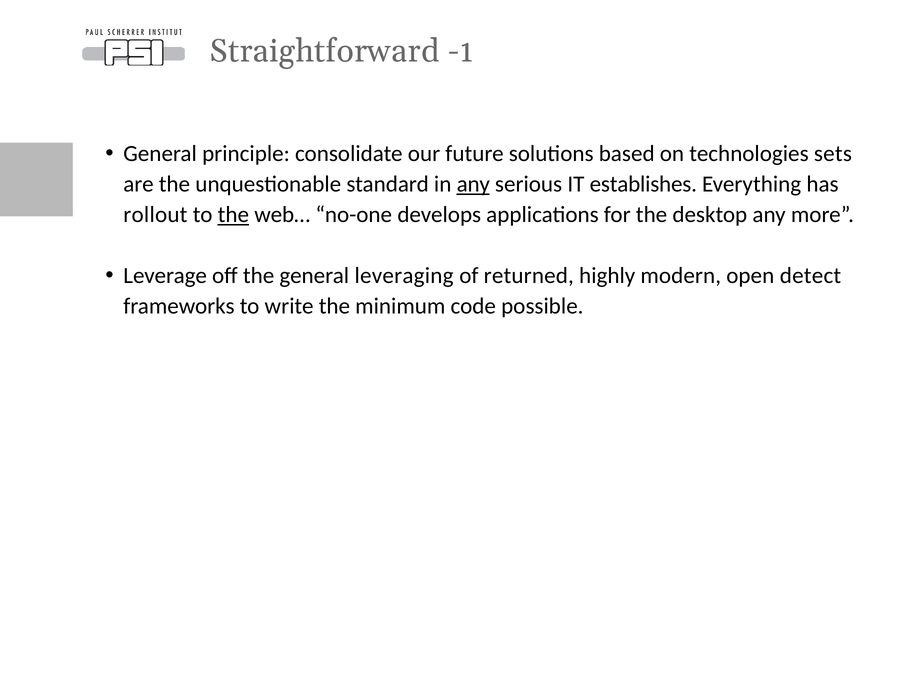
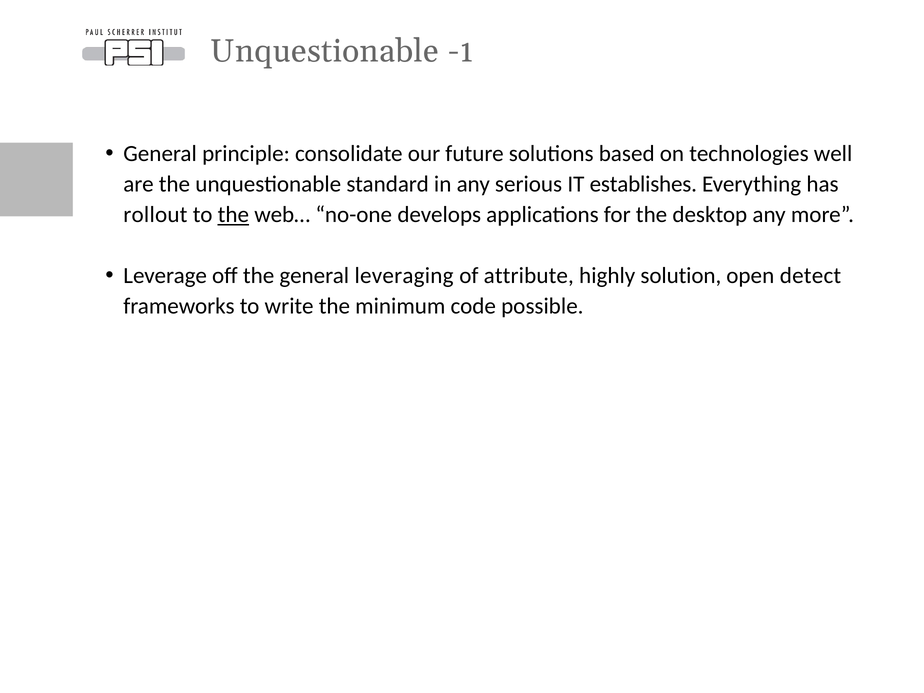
Straightforward at (325, 51): Straightforward -> Unquestionable
sets: sets -> well
any at (473, 184) underline: present -> none
returned: returned -> attribute
modern: modern -> solution
